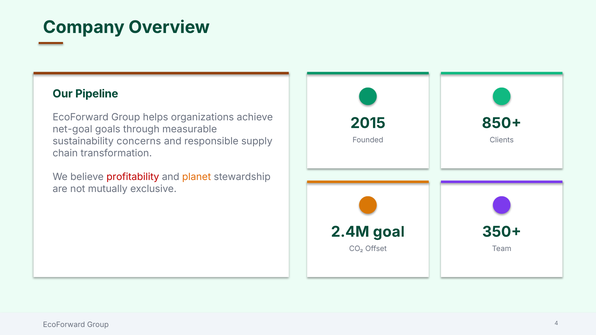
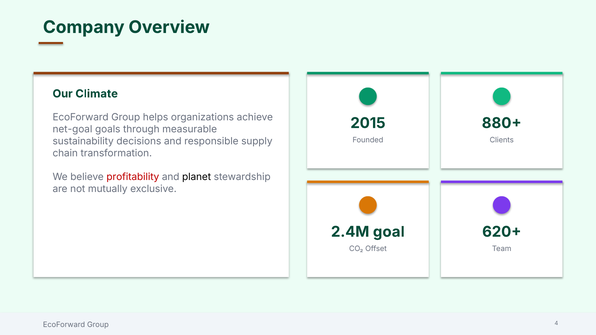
Pipeline: Pipeline -> Climate
850+: 850+ -> 880+
concerns: concerns -> decisions
planet colour: orange -> black
350+: 350+ -> 620+
